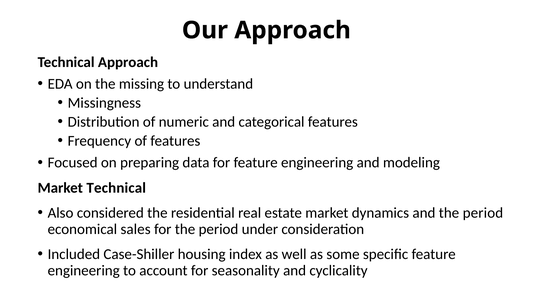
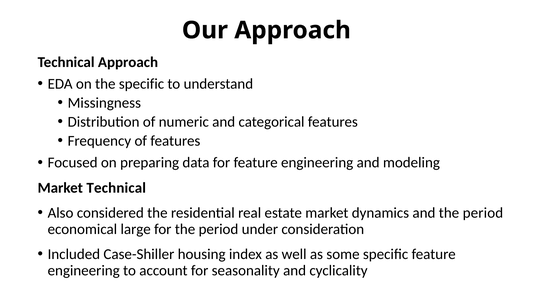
the missing: missing -> specific
sales: sales -> large
